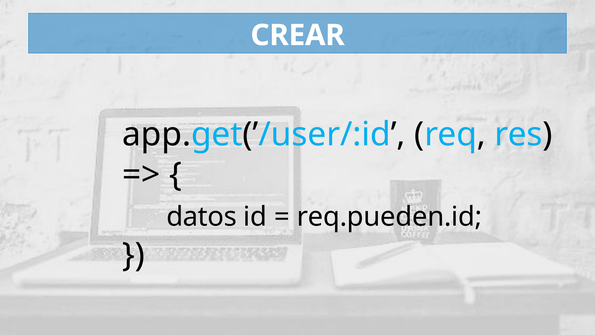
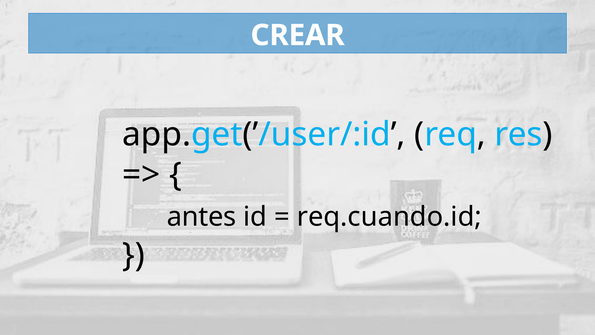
datos: datos -> antes
req.pueden.id: req.pueden.id -> req.cuando.id
